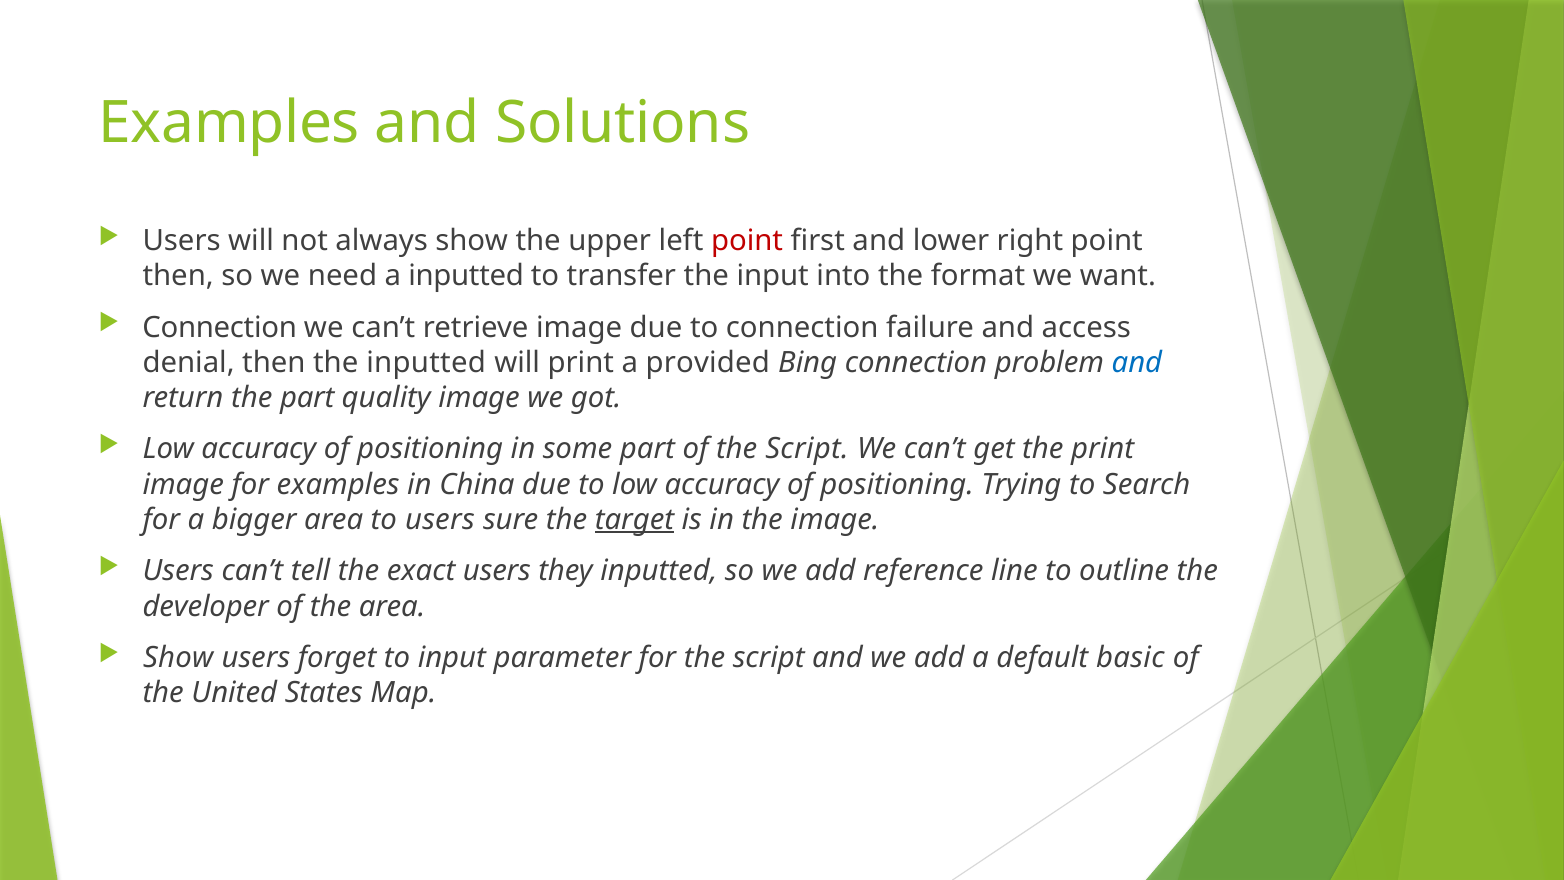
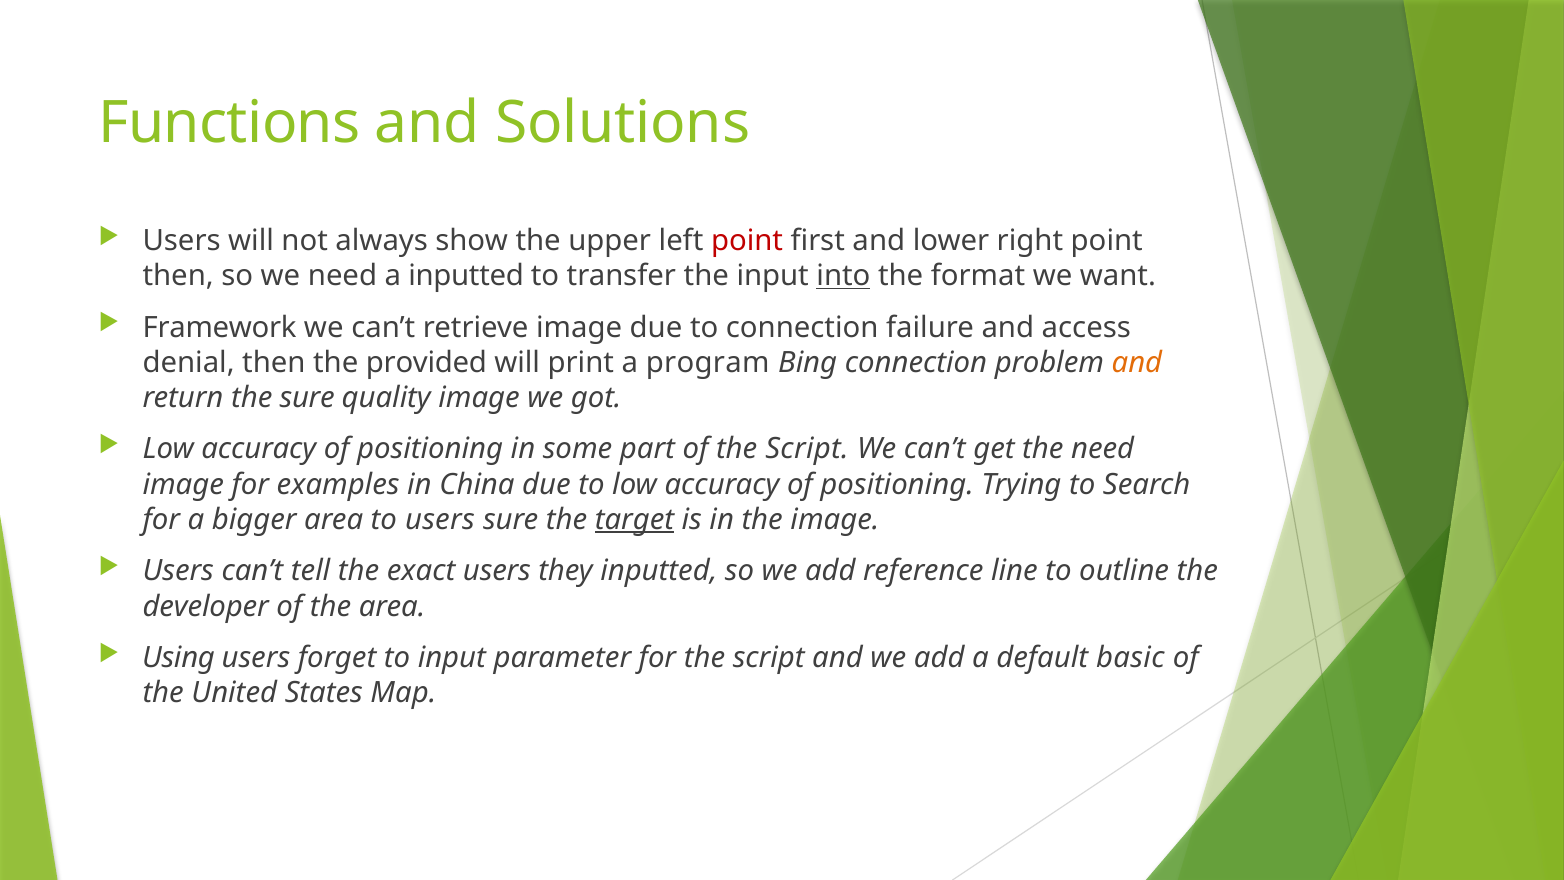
Examples at (229, 123): Examples -> Functions
into underline: none -> present
Connection at (220, 327): Connection -> Framework
the inputted: inputted -> provided
provided: provided -> program
and at (1137, 362) colour: blue -> orange
the part: part -> sure
the print: print -> need
Show at (178, 658): Show -> Using
